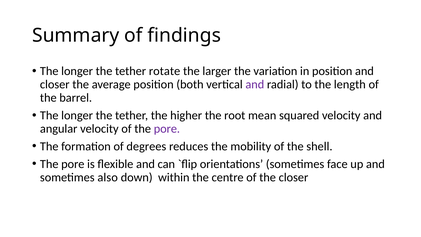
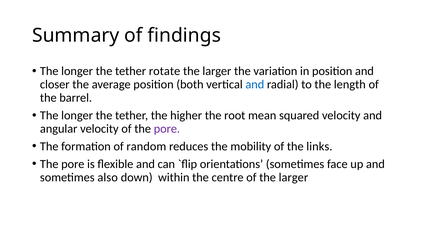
and at (255, 84) colour: purple -> blue
degrees: degrees -> random
shell: shell -> links
of the closer: closer -> larger
